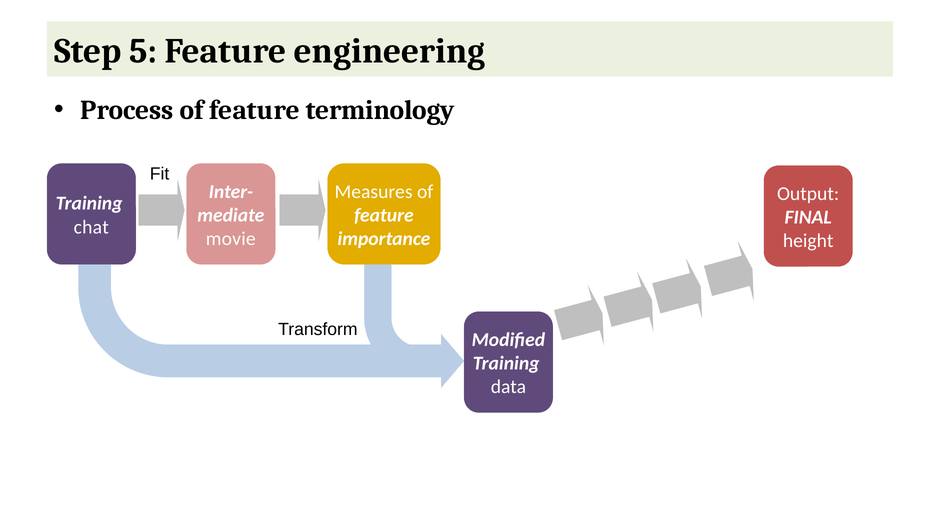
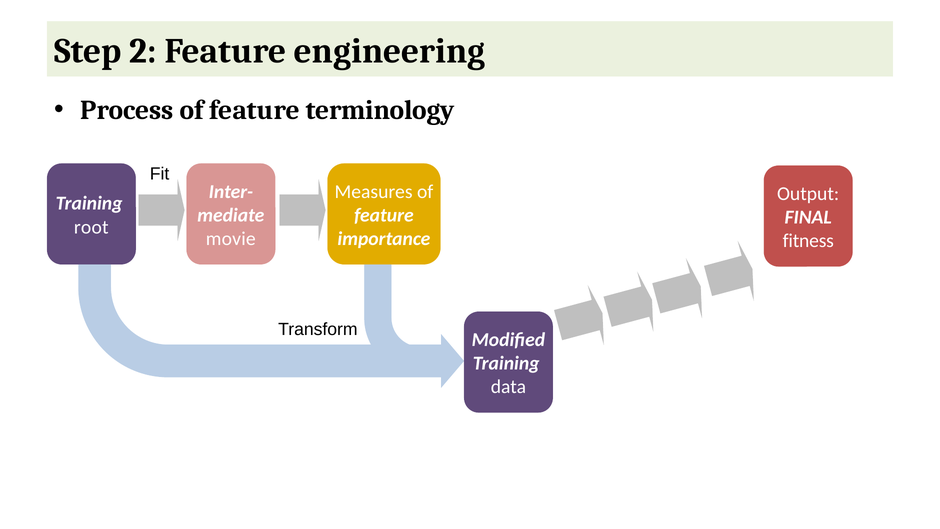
5: 5 -> 2
chat: chat -> root
height: height -> fitness
